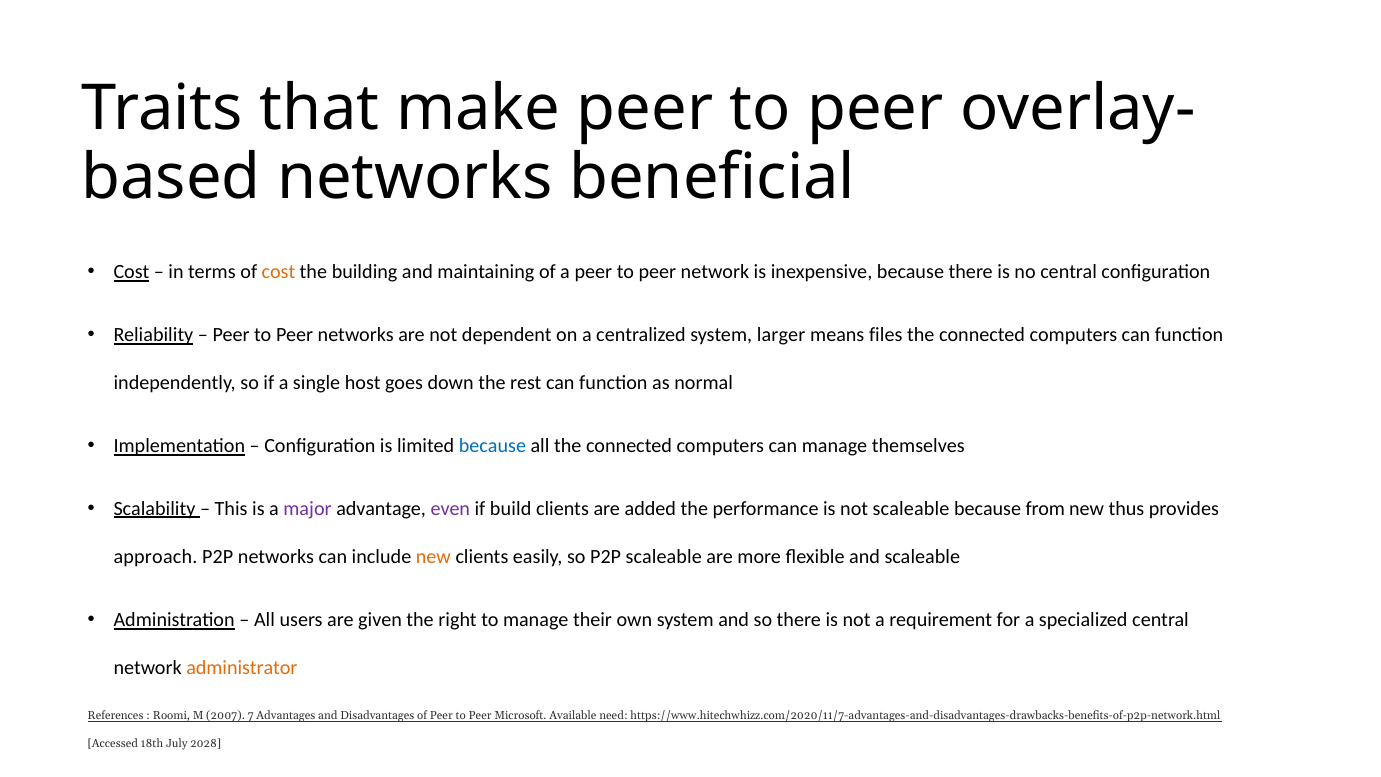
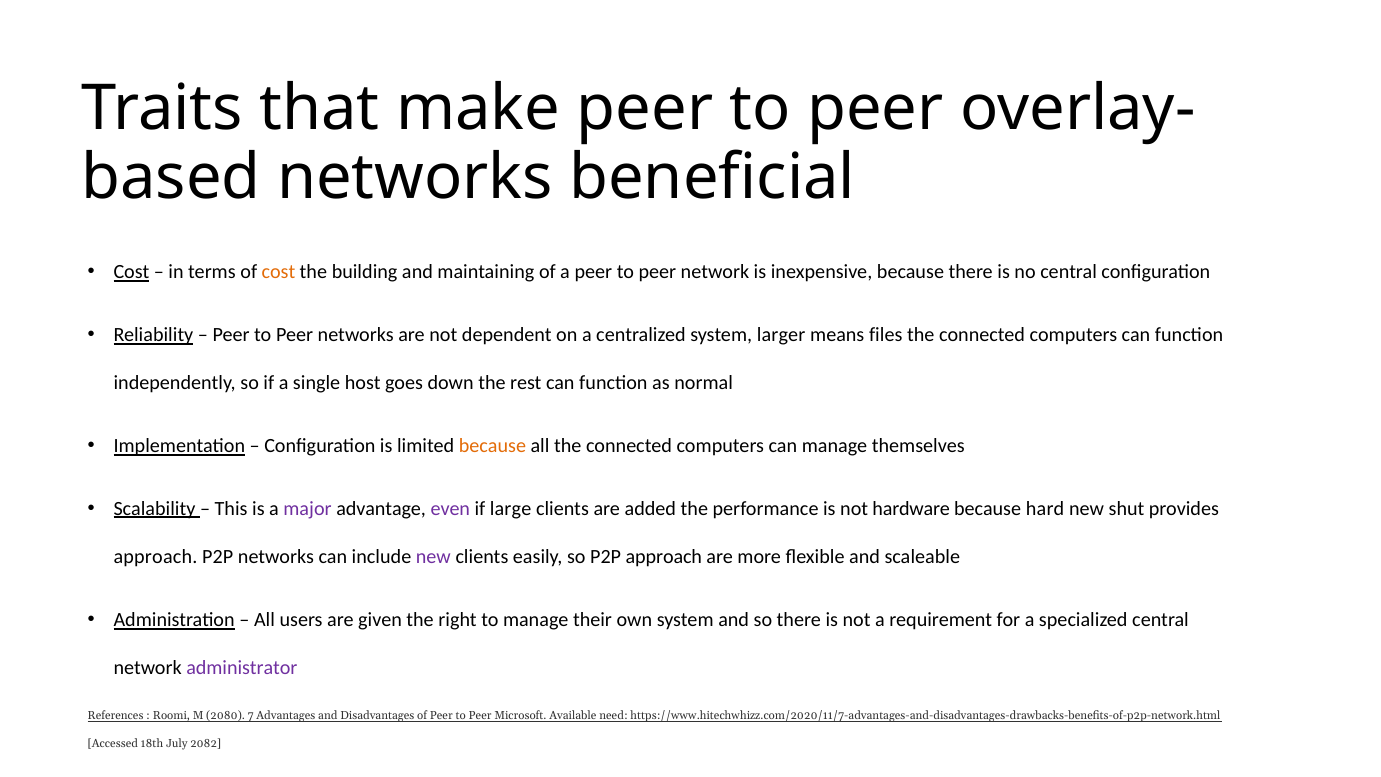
because at (492, 446) colour: blue -> orange
build: build -> large
not scaleable: scaleable -> hardware
from: from -> hard
thus: thus -> shut
new at (433, 557) colour: orange -> purple
P2P scaleable: scaleable -> approach
administrator colour: orange -> purple
2007: 2007 -> 2080
2028: 2028 -> 2082
